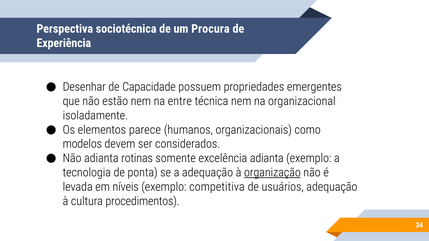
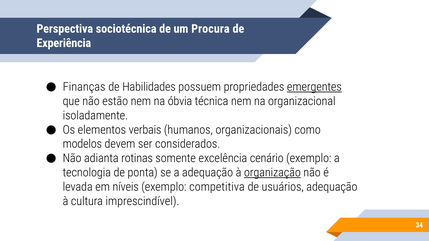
Desenhar: Desenhar -> Finanças
Capacidade: Capacidade -> Habilidades
emergentes underline: none -> present
entre: entre -> óbvia
parece: parece -> verbais
excelência adianta: adianta -> cenário
procedimentos: procedimentos -> imprescindível
